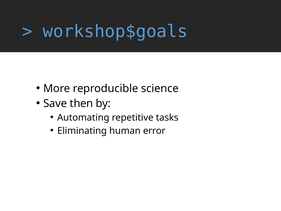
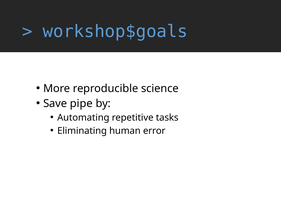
then: then -> pipe
